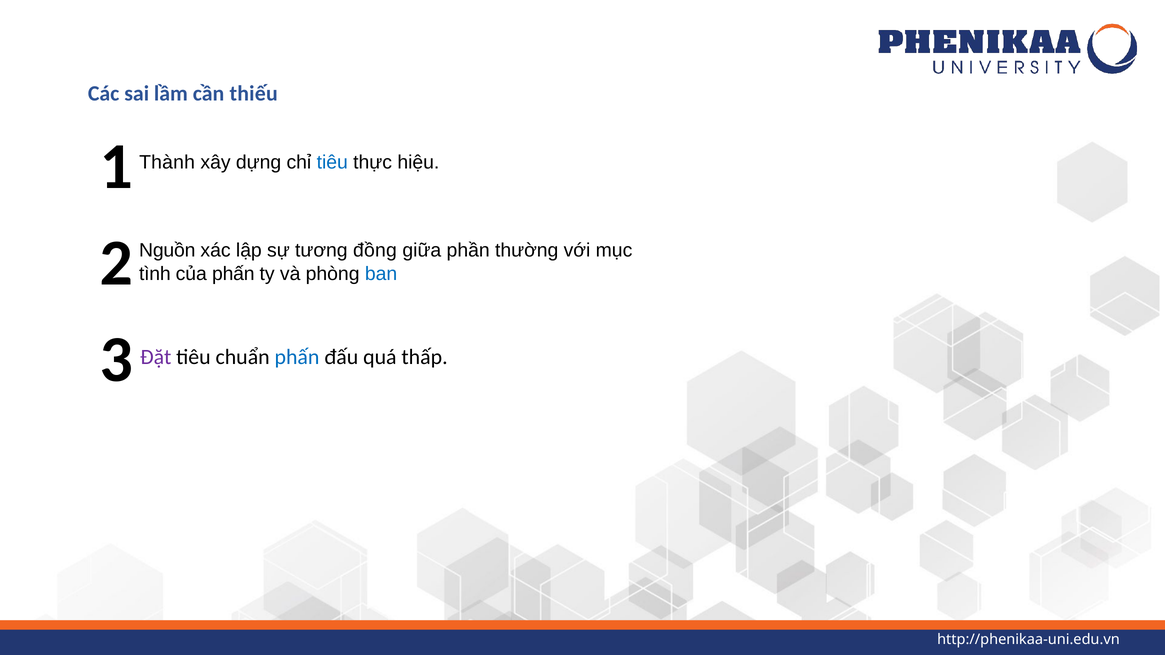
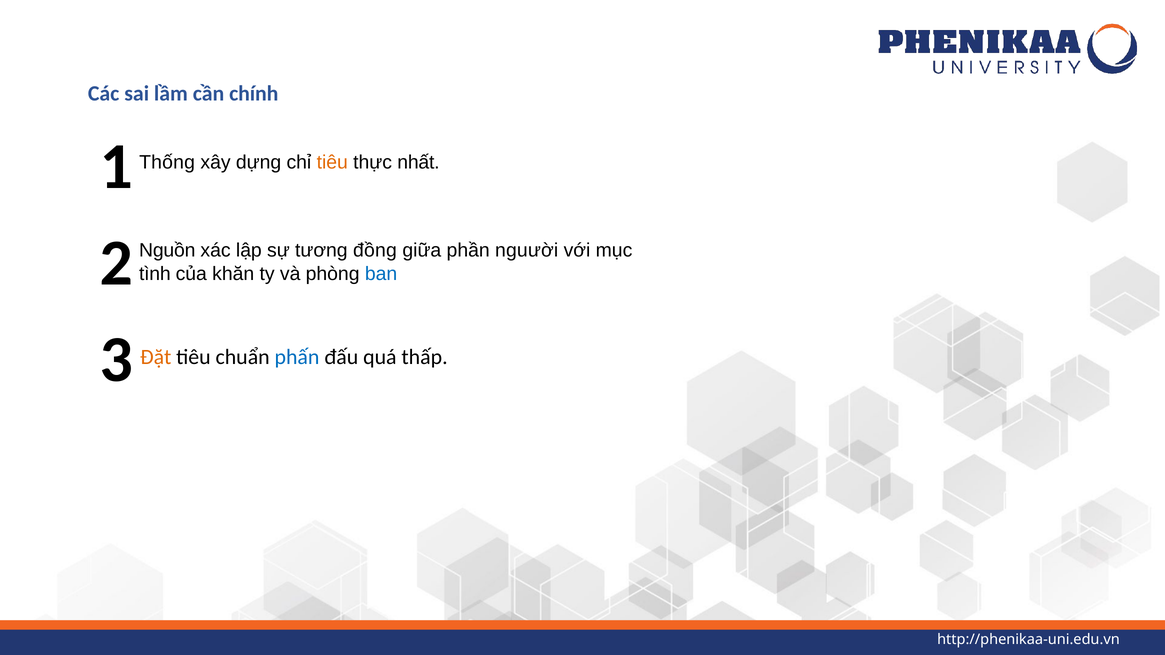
thiếu: thiếu -> chính
Thành: Thành -> Thống
tiêu at (332, 162) colour: blue -> orange
hiệu: hiệu -> nhất
thường: thường -> nguười
của phấn: phấn -> khăn
Đặt colour: purple -> orange
